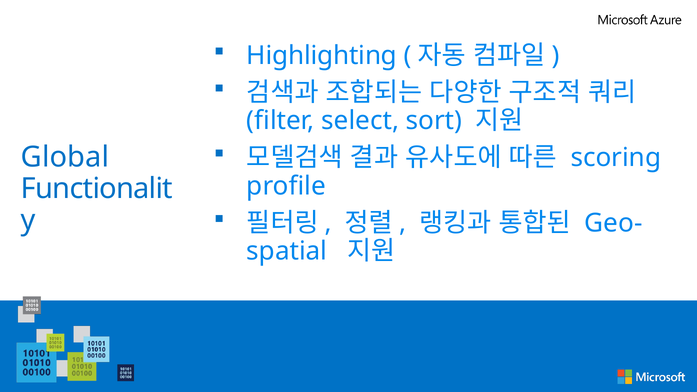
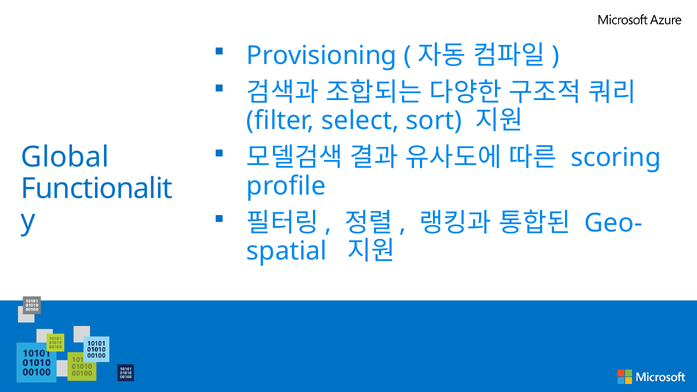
Highlighting: Highlighting -> Provisioning
